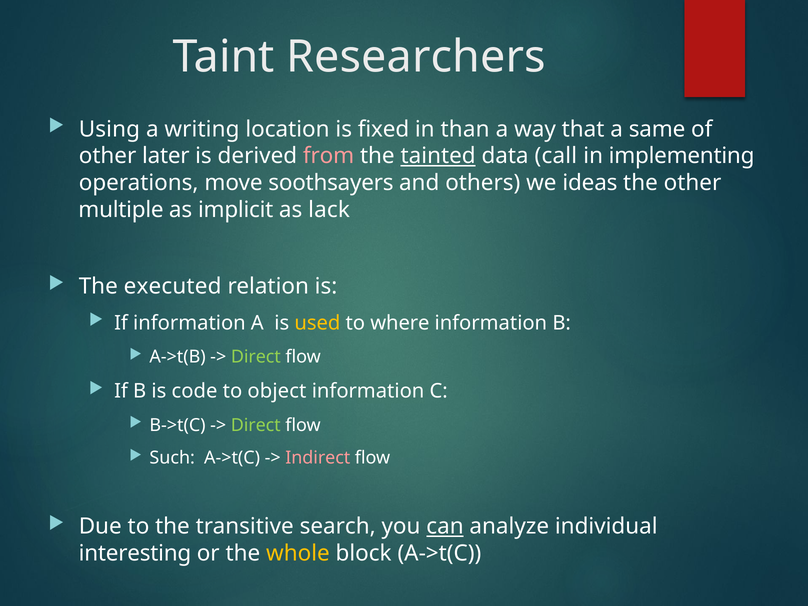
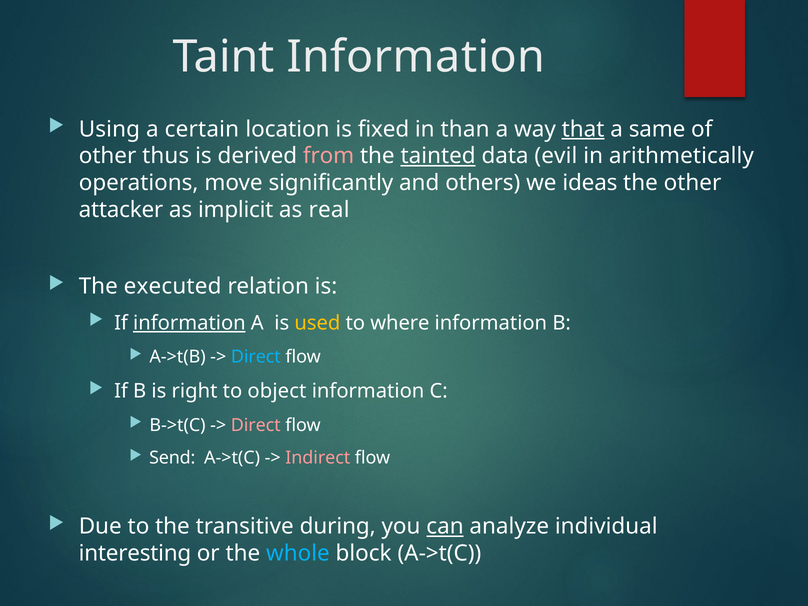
Taint Researchers: Researchers -> Information
writing: writing -> certain
that underline: none -> present
later: later -> thus
call: call -> evil
implementing: implementing -> arithmetically
soothsayers: soothsayers -> significantly
multiple: multiple -> attacker
lack: lack -> real
information at (189, 323) underline: none -> present
Direct at (256, 357) colour: light green -> light blue
code: code -> right
Direct at (256, 425) colour: light green -> pink
Such: Such -> Send
search: search -> during
whole colour: yellow -> light blue
